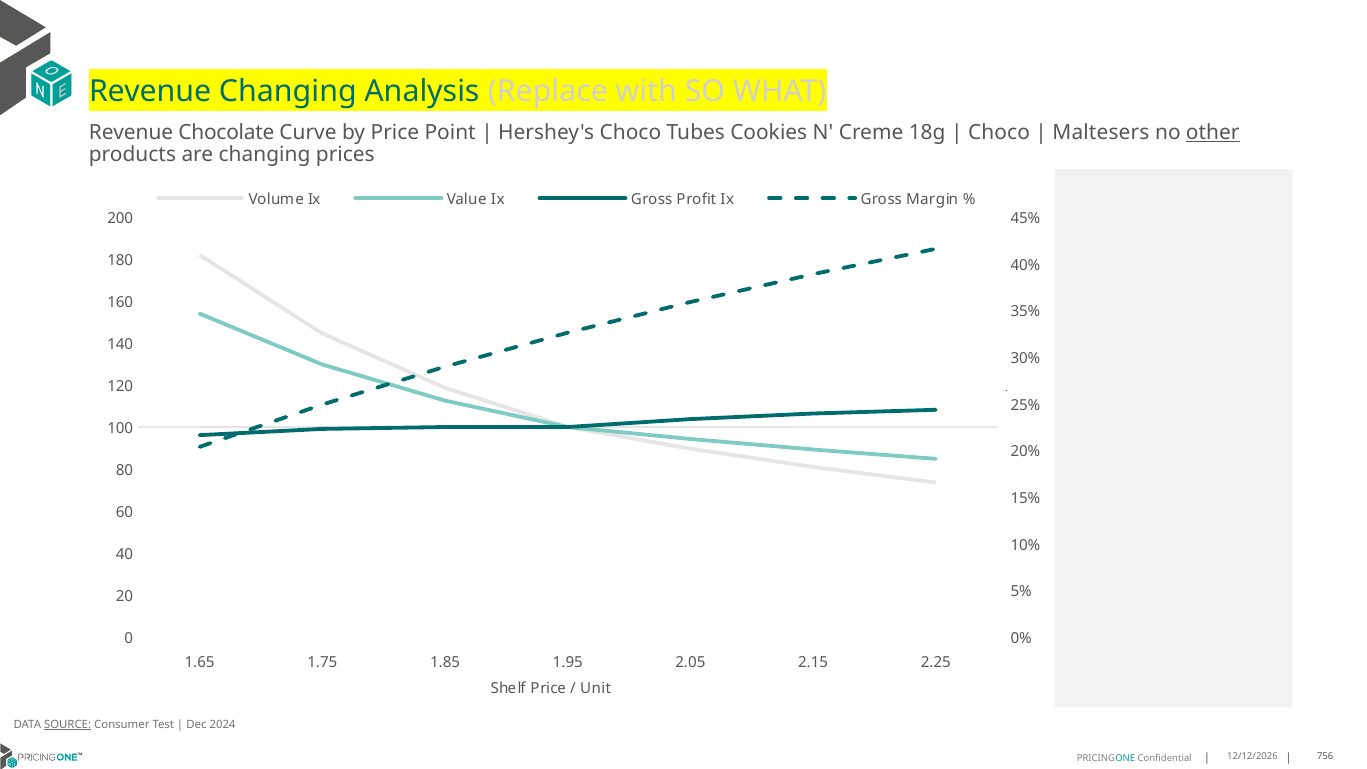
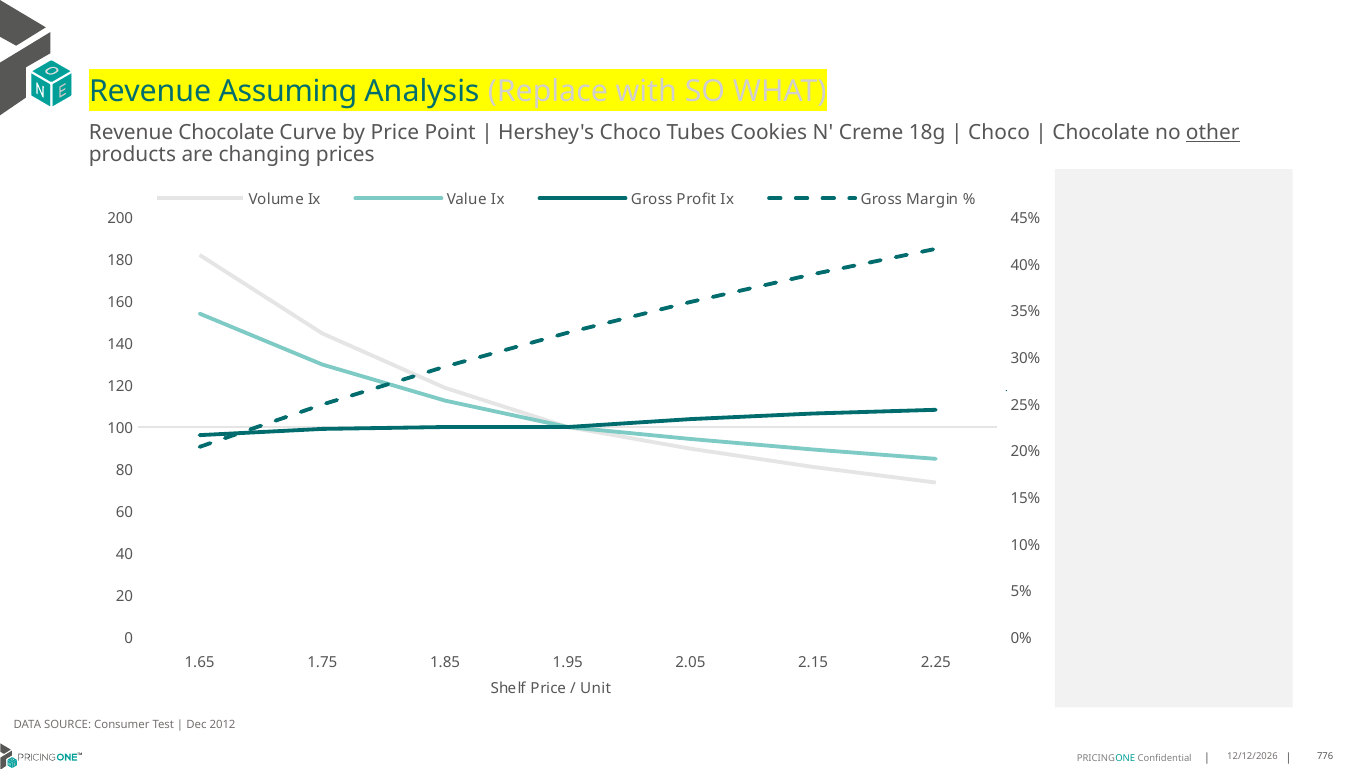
Revenue Changing: Changing -> Assuming
Maltesers at (1101, 132): Maltesers -> Chocolate
SOURCE underline: present -> none
2024: 2024 -> 2012
756: 756 -> 776
